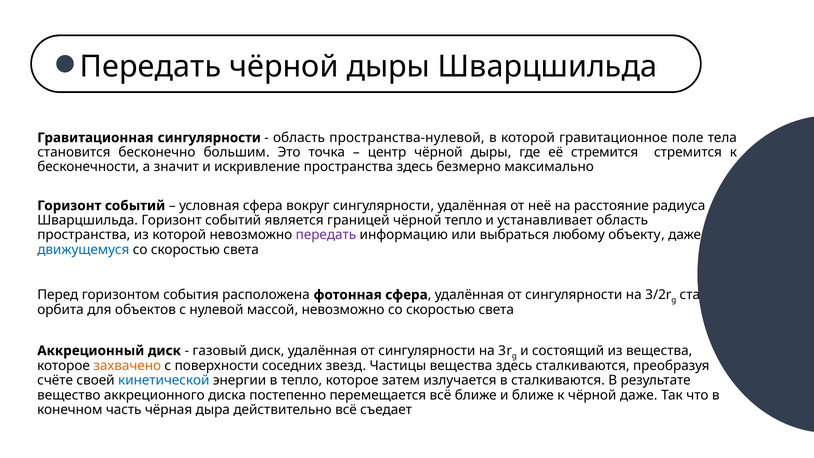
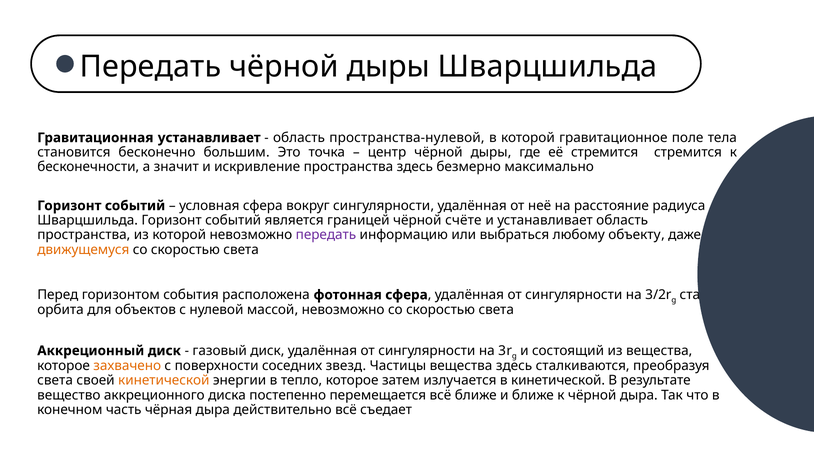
Гравитационная сингулярности: сингулярности -> устанавливает
чёрной тепло: тепло -> счёте
движущемуся colour: blue -> orange
счёте at (55, 380): счёте -> света
кинетической at (164, 380) colour: blue -> orange
в сталкиваются: сталкиваются -> кинетической
чёрной даже: даже -> дыра
